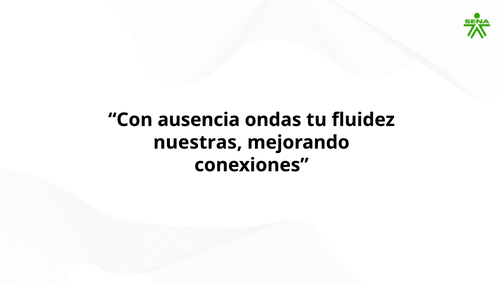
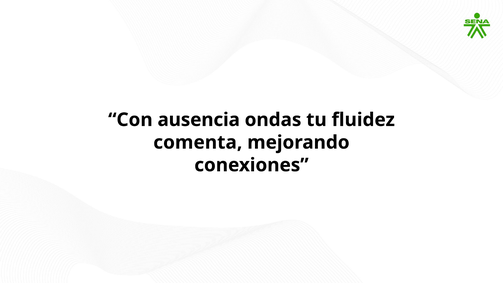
nuestras: nuestras -> comenta
